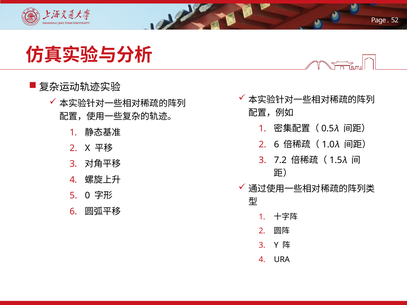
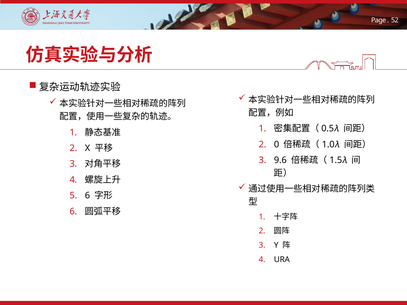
6 at (277, 145): 6 -> 0
7.2: 7.2 -> 9.6
0 at (87, 196): 0 -> 6
